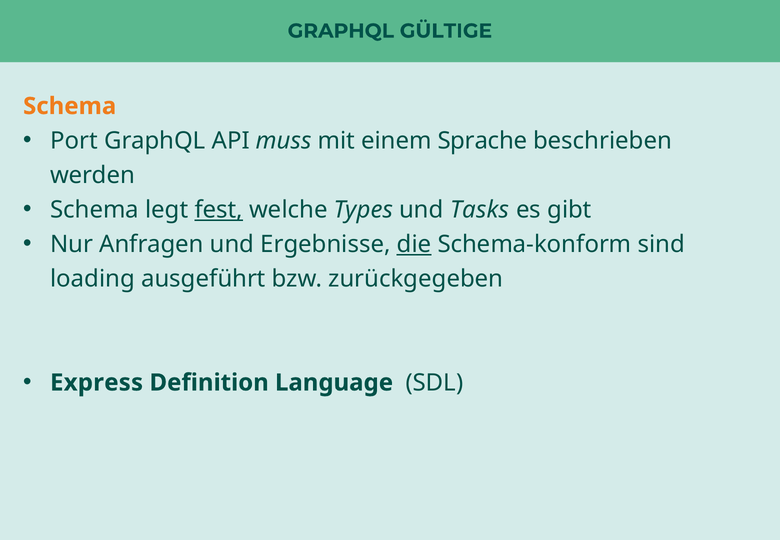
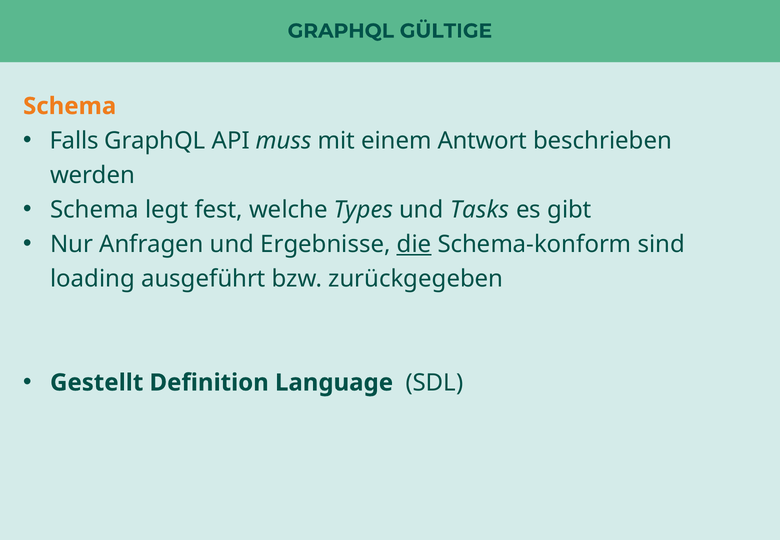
Port: Port -> Falls
Sprache: Sprache -> Antwort
fest underline: present -> none
Express: Express -> Gestellt
